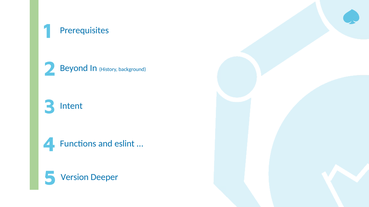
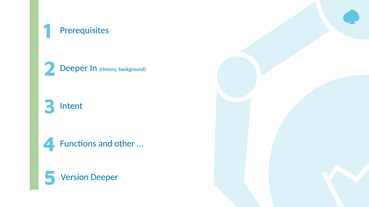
Beyond at (74, 68): Beyond -> Deeper
eslint: eslint -> other
